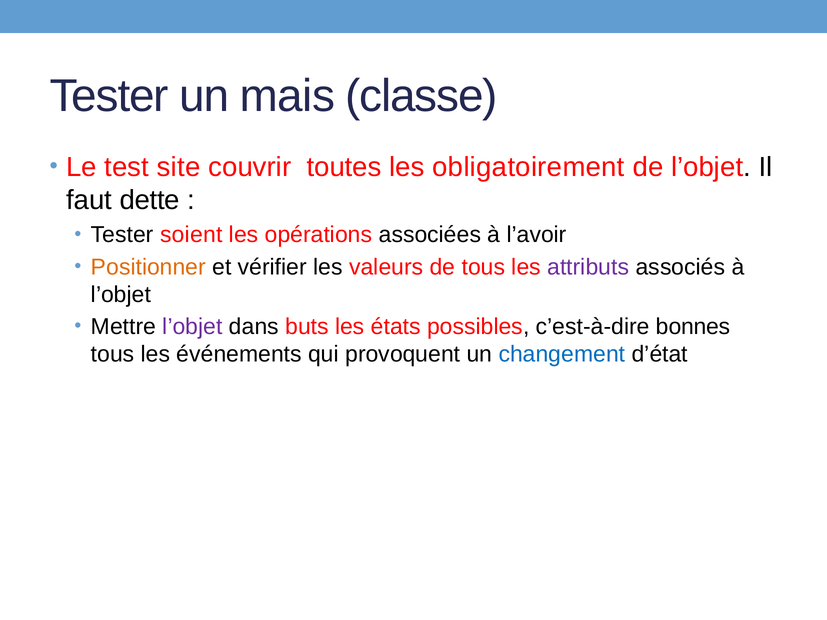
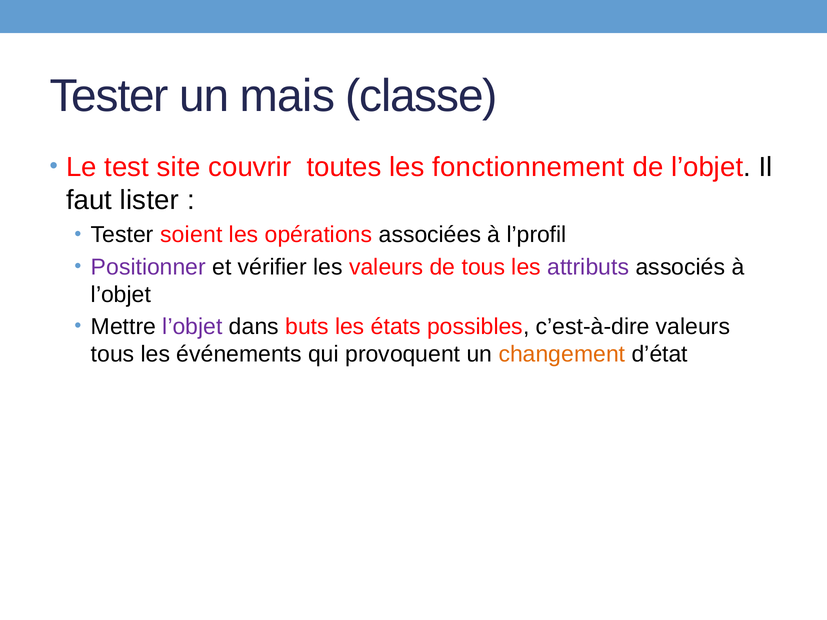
obligatoirement: obligatoirement -> fonctionnement
dette: dette -> lister
l’avoir: l’avoir -> l’profil
Positionner colour: orange -> purple
c’est-à-dire bonnes: bonnes -> valeurs
changement colour: blue -> orange
